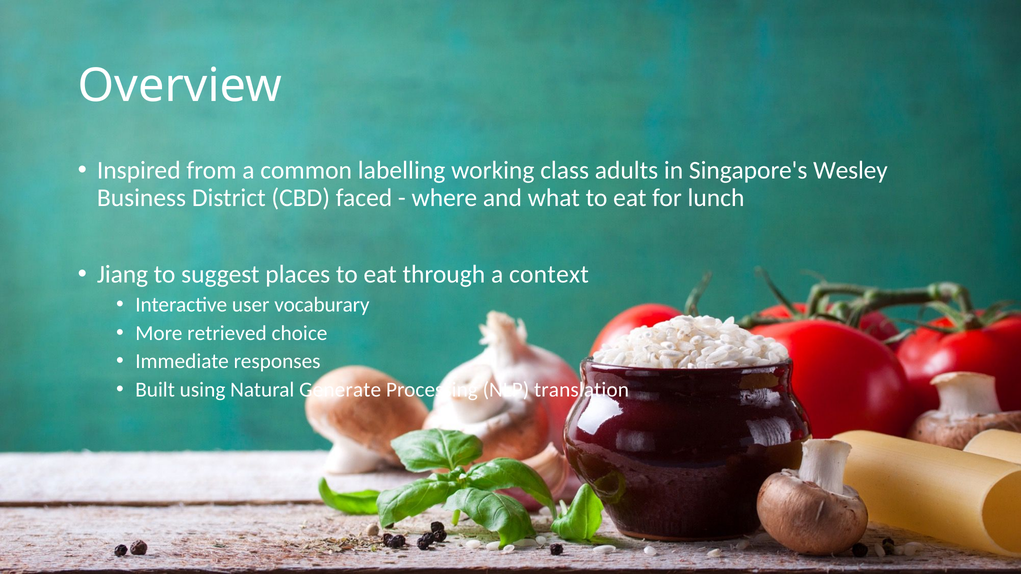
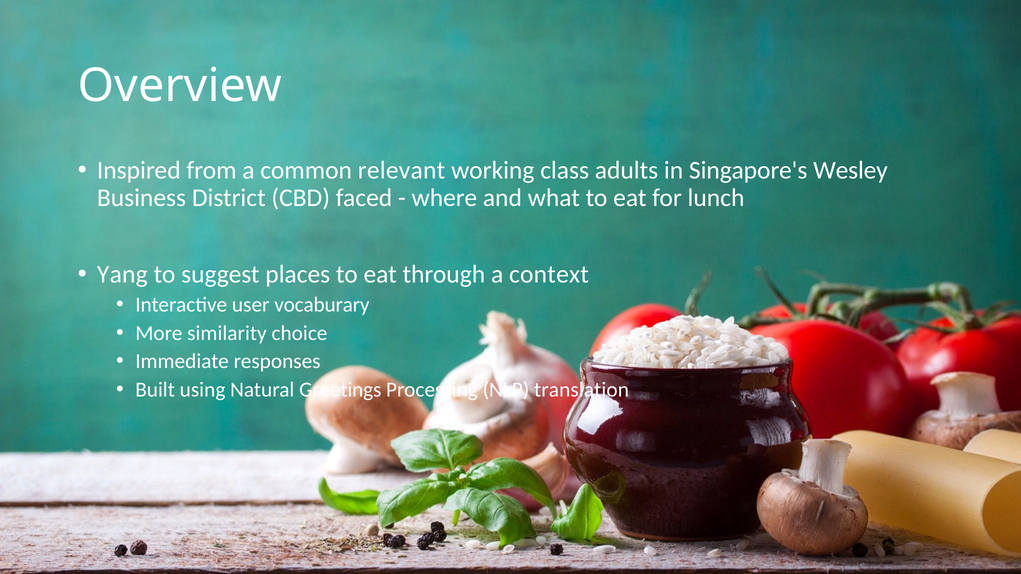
labelling: labelling -> relevant
Jiang: Jiang -> Yang
retrieved: retrieved -> similarity
Generate: Generate -> Greetings
